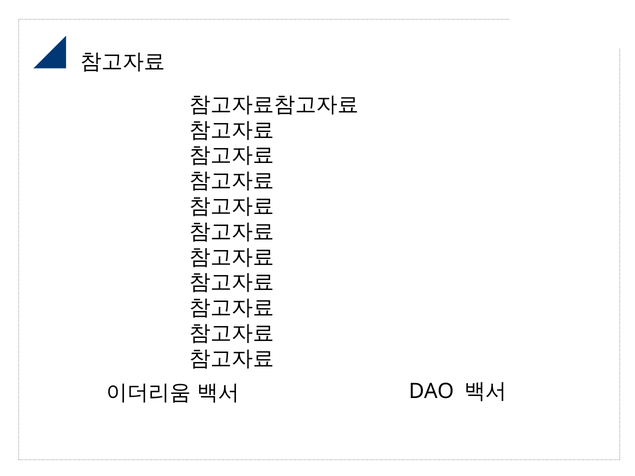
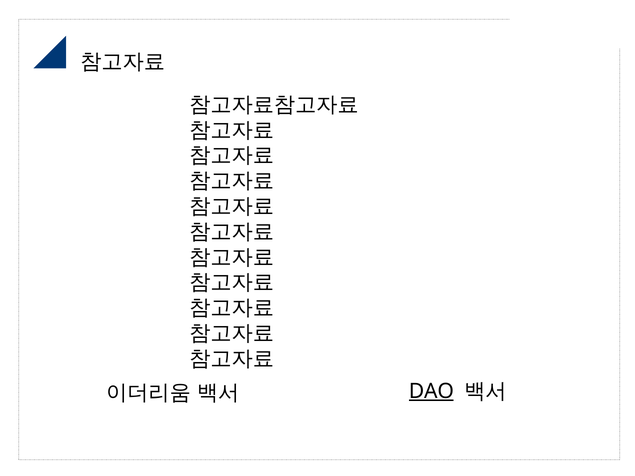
DAO underline: none -> present
